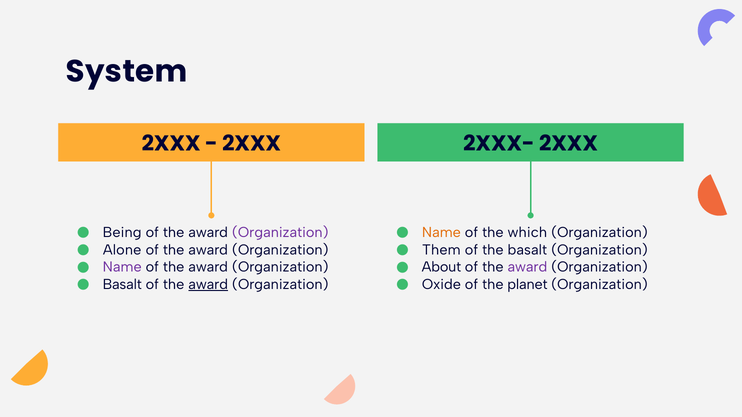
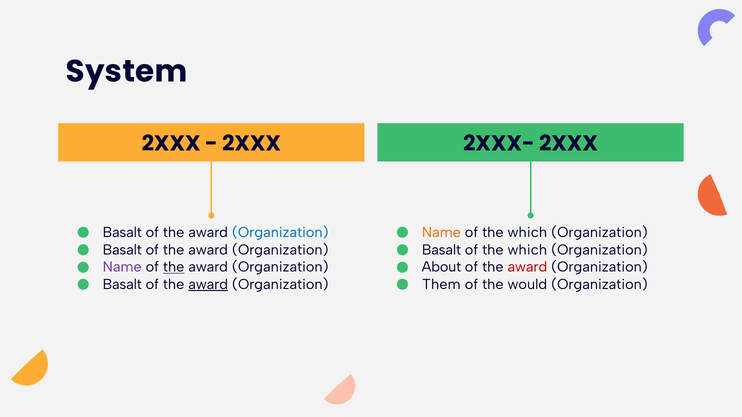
Being at (122, 233): Being -> Basalt
Organization at (280, 233) colour: purple -> blue
Alone at (122, 250): Alone -> Basalt
Them at (441, 250): Them -> Basalt
basalt at (527, 250): basalt -> which
the at (174, 267) underline: none -> present
award at (527, 267) colour: purple -> red
Oxide: Oxide -> Them
planet: planet -> would
